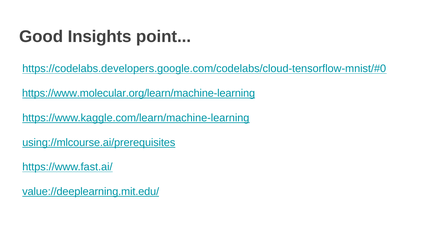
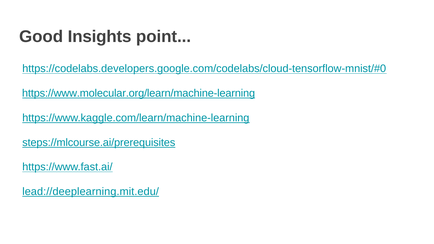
using://mlcourse.ai/prerequisites: using://mlcourse.ai/prerequisites -> steps://mlcourse.ai/prerequisites
value://deeplearning.mit.edu/: value://deeplearning.mit.edu/ -> lead://deeplearning.mit.edu/
